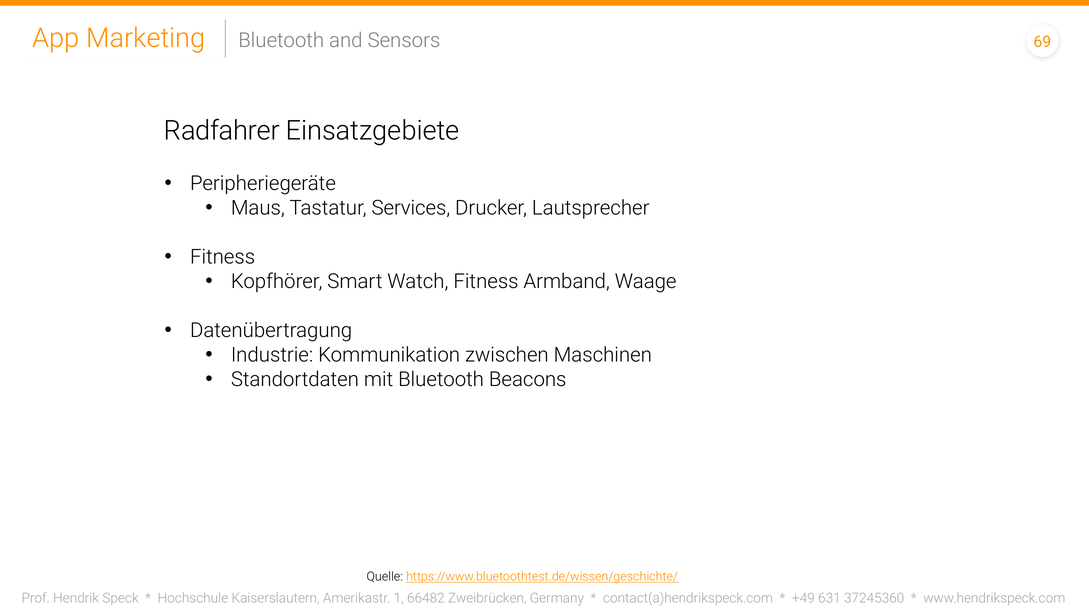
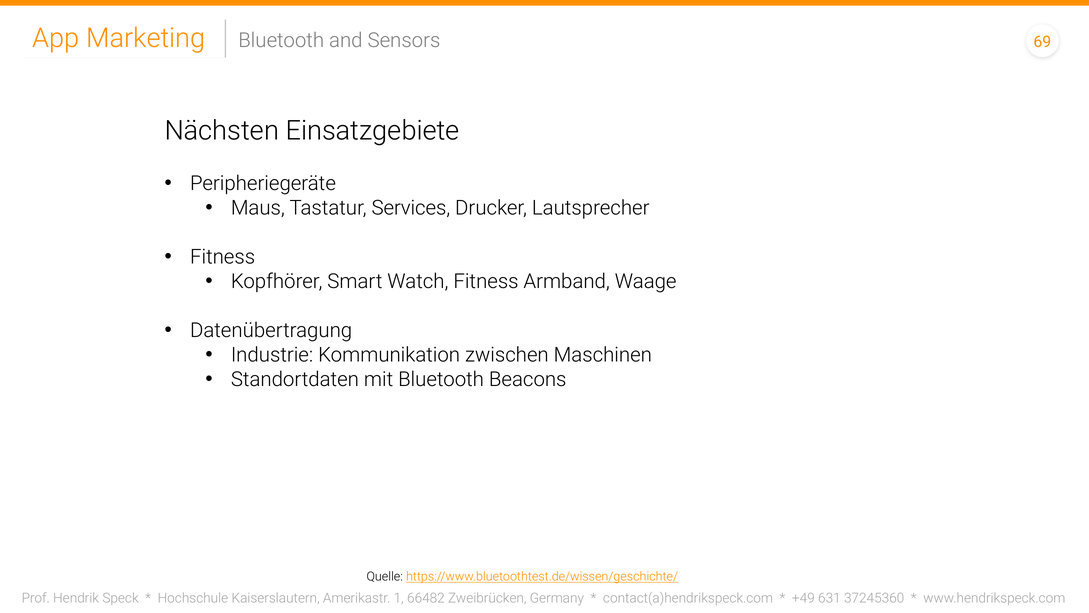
Radfahrer: Radfahrer -> Nächsten
